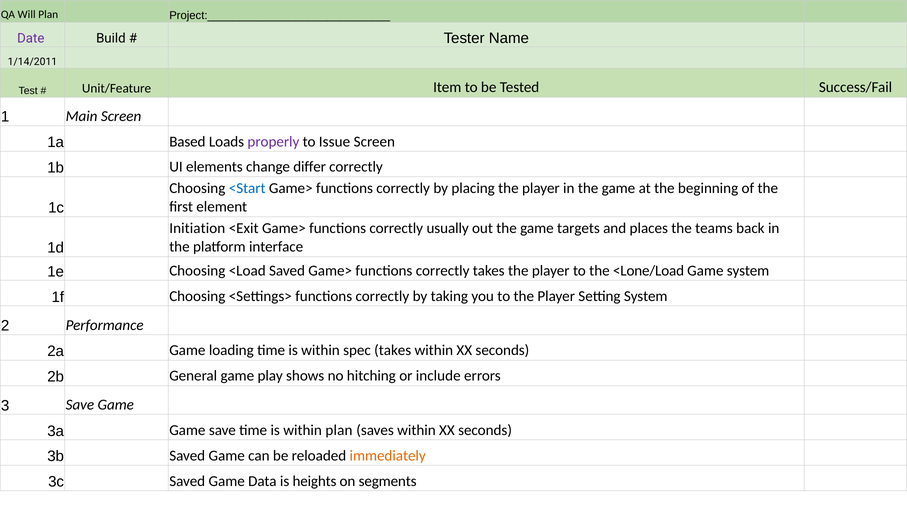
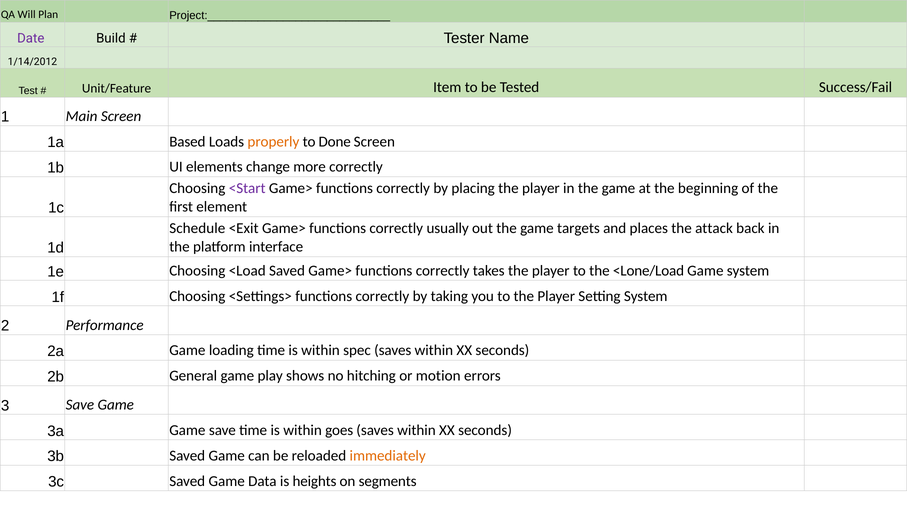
1/14/2011: 1/14/2011 -> 1/14/2012
properly colour: purple -> orange
Issue: Issue -> Done
differ: differ -> more
<Start colour: blue -> purple
Initiation: Initiation -> Schedule
teams: teams -> attack
spec takes: takes -> saves
include: include -> motion
within plan: plan -> goes
